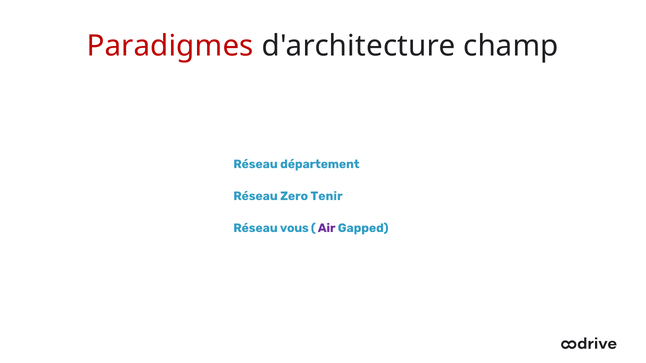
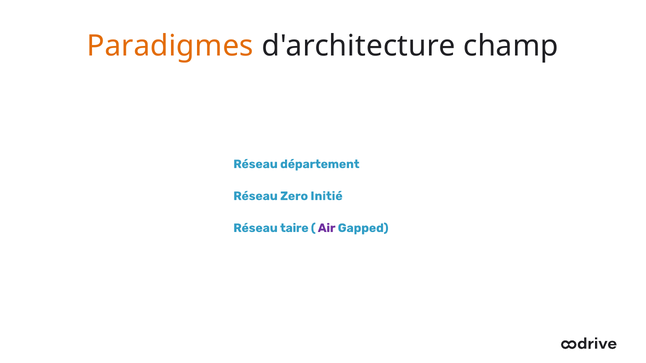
Paradigmes colour: red -> orange
Tenir: Tenir -> Initié
vous: vous -> taire
